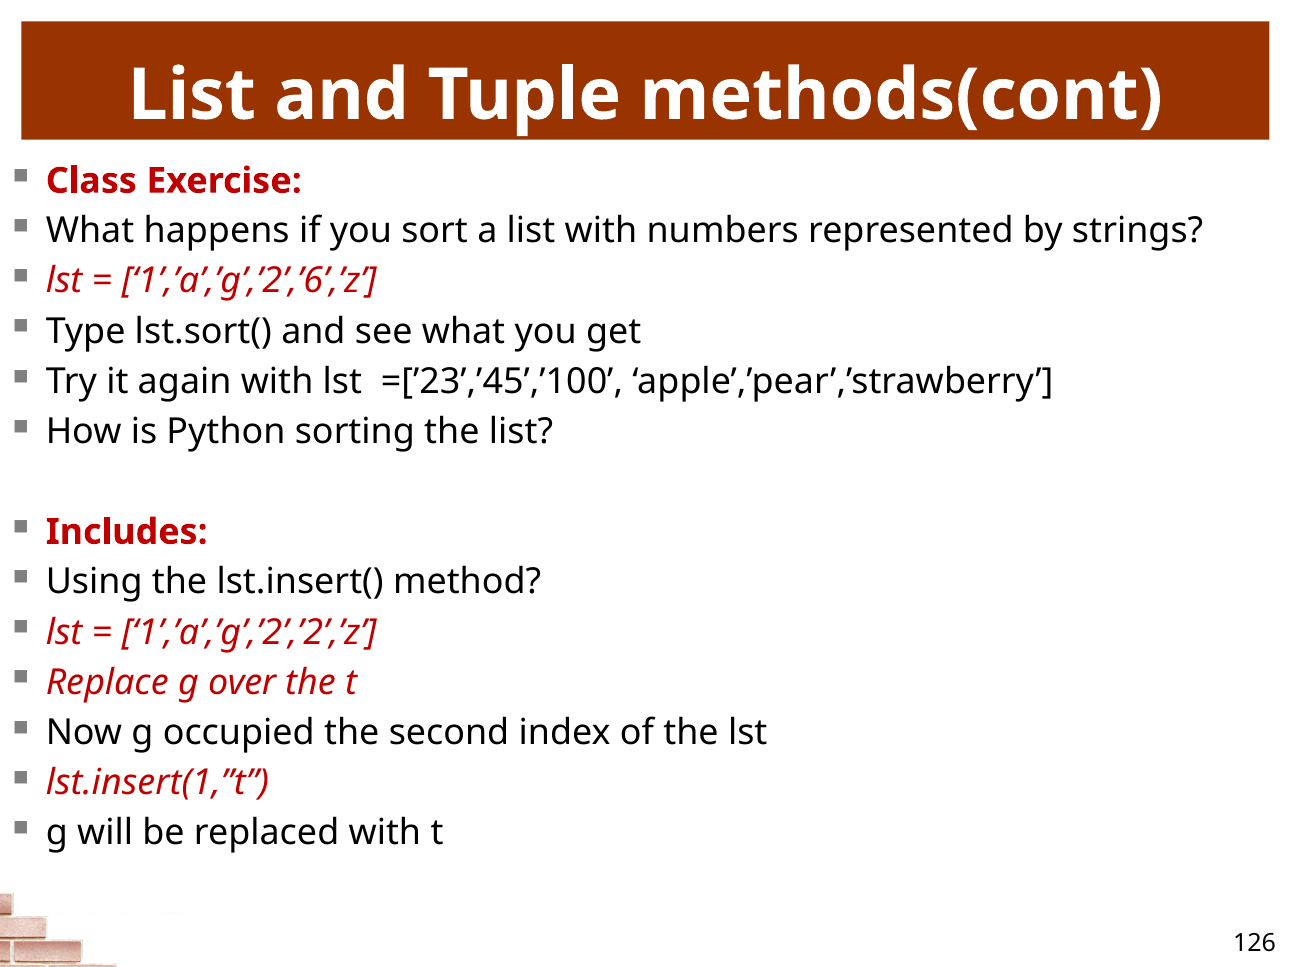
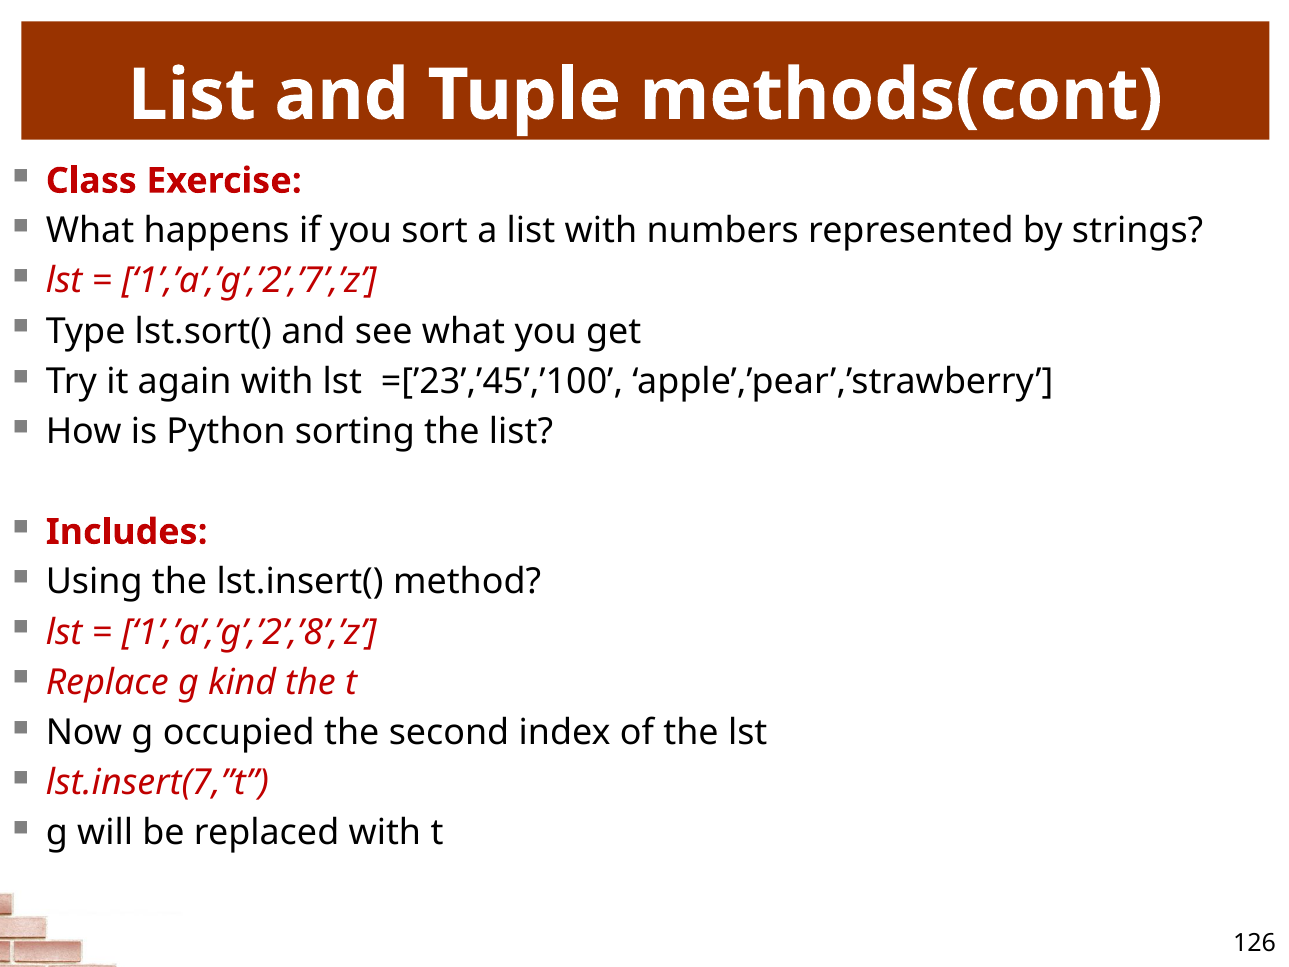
1’,’a’,’g’,’2’,’6’,’z: 1’,’a’,’g’,’2’,’6’,’z -> 1’,’a’,’g’,’2’,’7’,’z
1’,’a’,’g’,’2’,’2’,’z: 1’,’a’,’g’,’2’,’2’,’z -> 1’,’a’,’g’,’2’,’8’,’z
over: over -> kind
lst.insert(1,”t: lst.insert(1,”t -> lst.insert(7,”t
